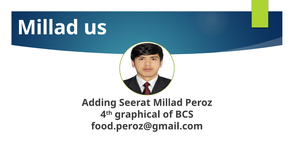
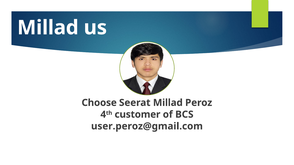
Adding: Adding -> Choose
graphical: graphical -> customer
food.peroz@gmail.com: food.peroz@gmail.com -> user.peroz@gmail.com
